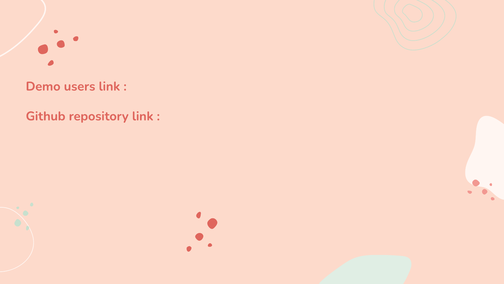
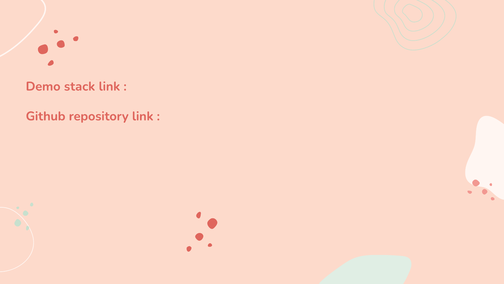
users: users -> stack
